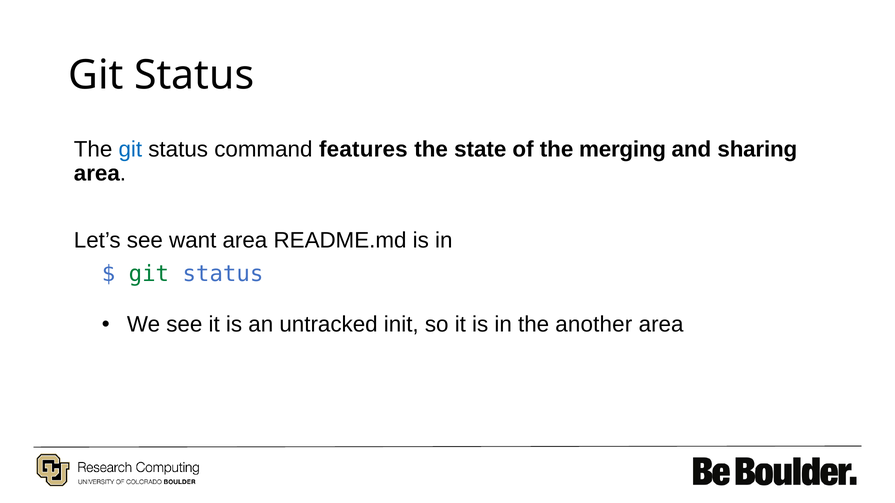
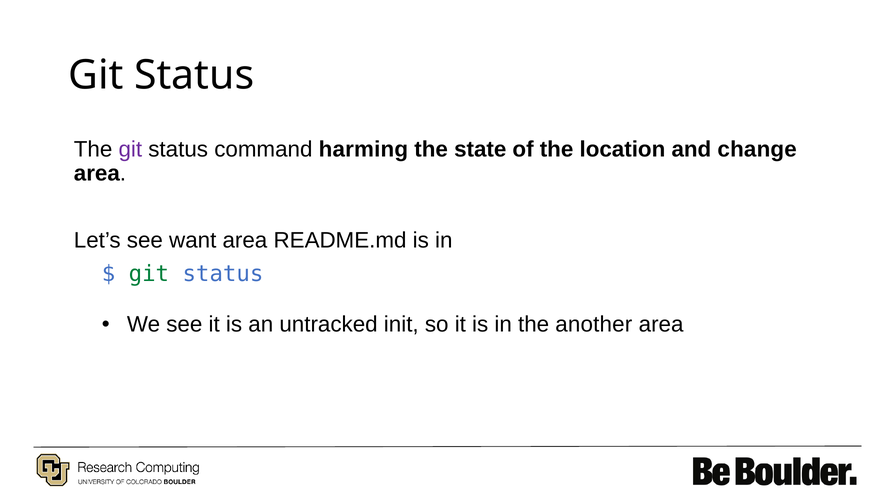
git at (130, 149) colour: blue -> purple
features: features -> harming
merging: merging -> location
sharing: sharing -> change
